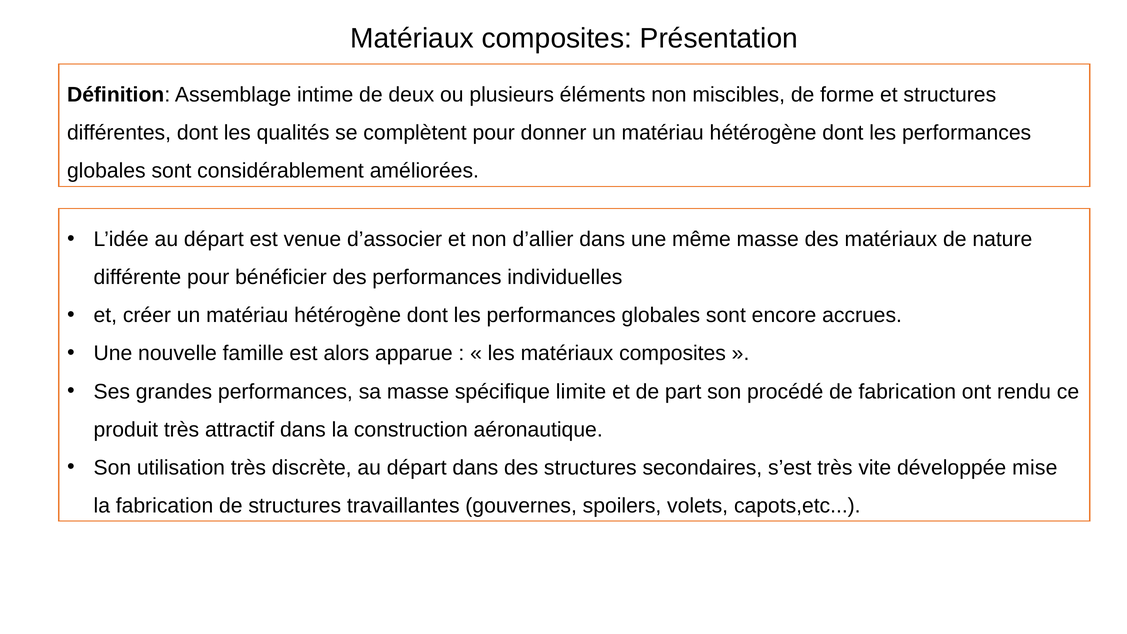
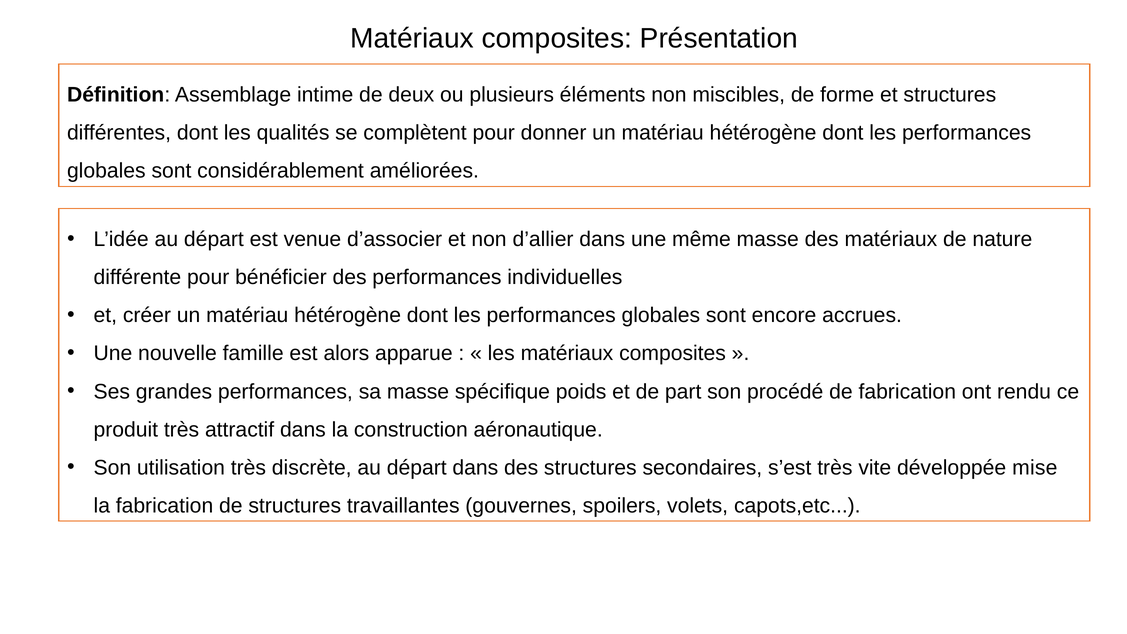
limite: limite -> poids
